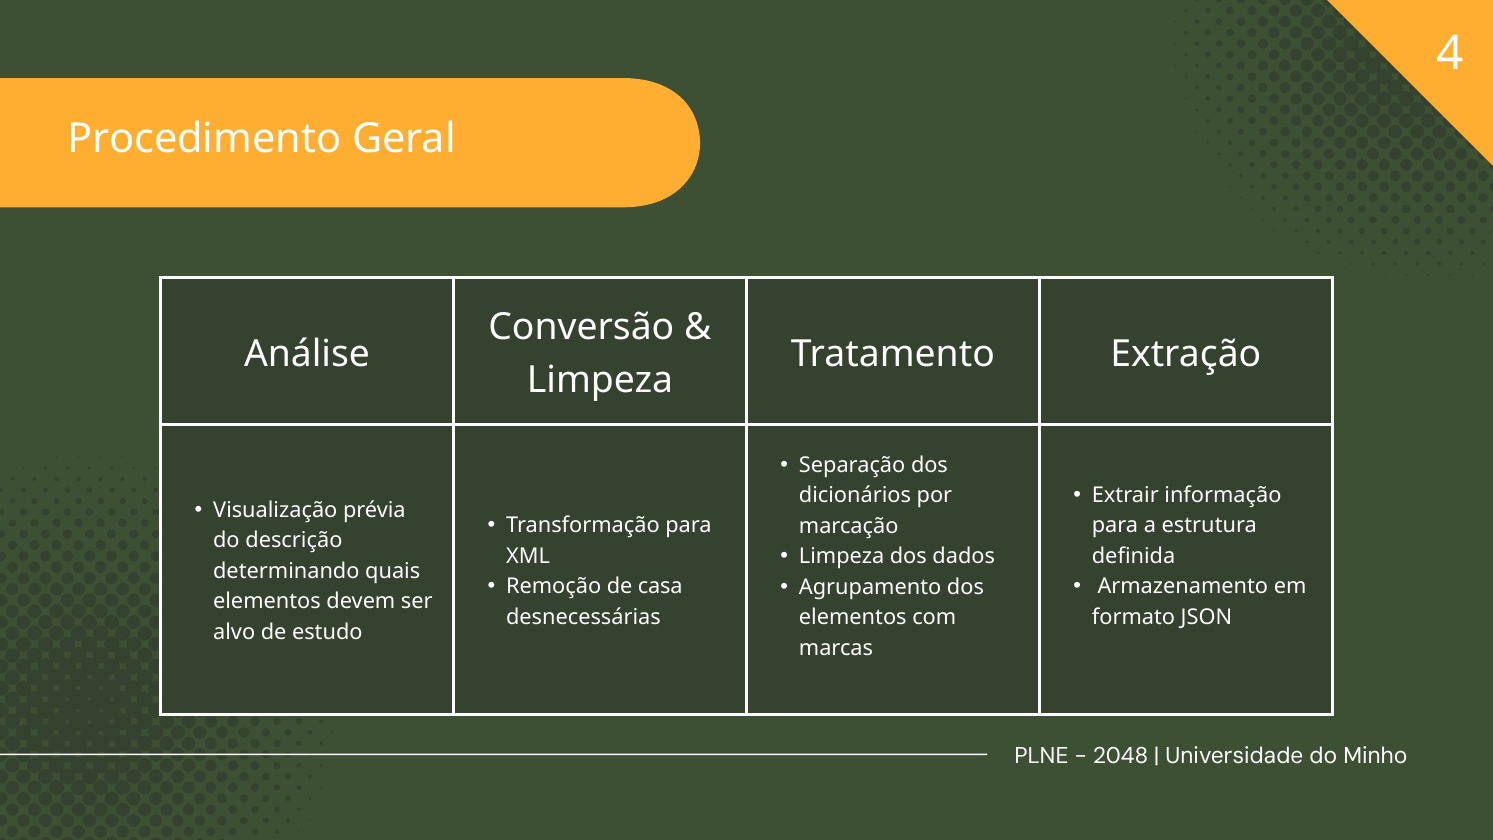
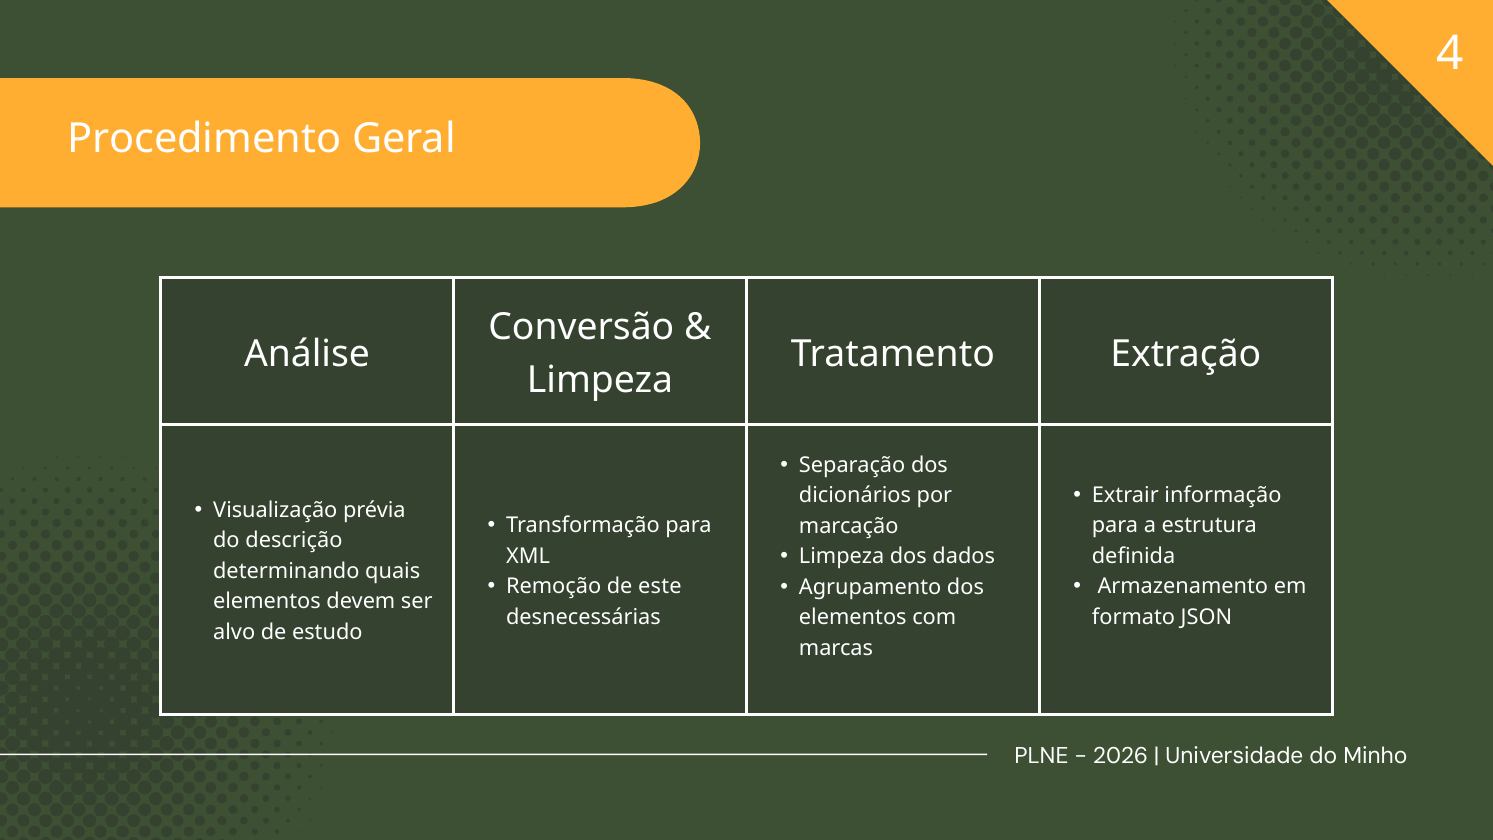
casa: casa -> este
2048: 2048 -> 2026
